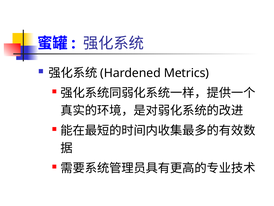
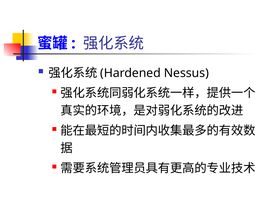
Metrics: Metrics -> Nessus
